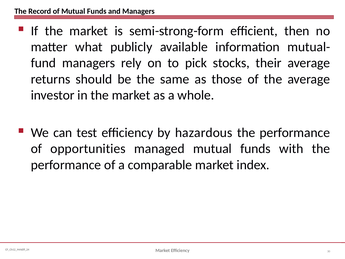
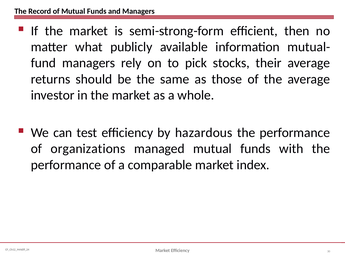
opportunities: opportunities -> organizations
